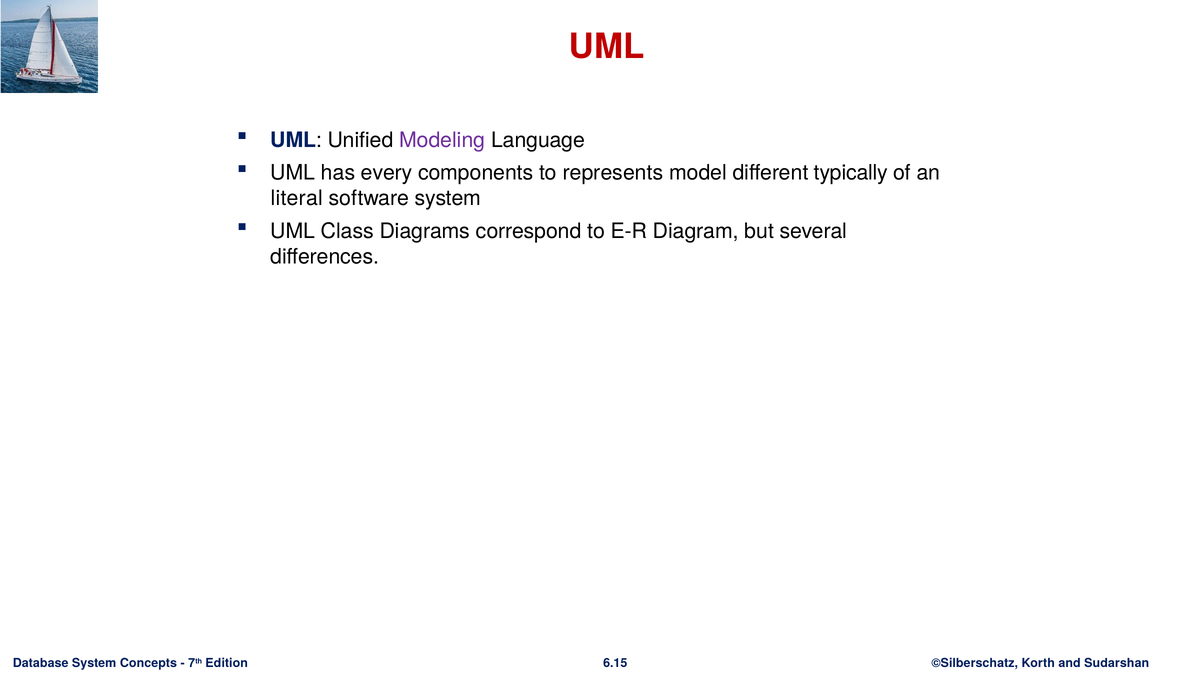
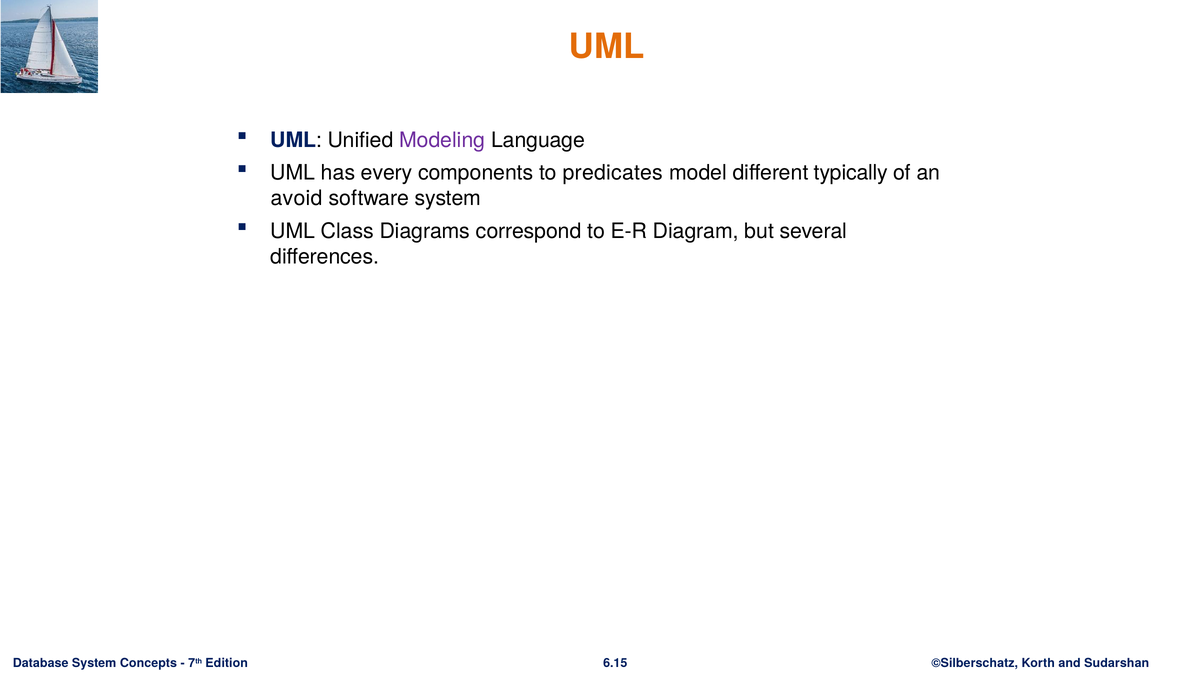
UML at (607, 47) colour: red -> orange
represents: represents -> predicates
literal: literal -> avoid
